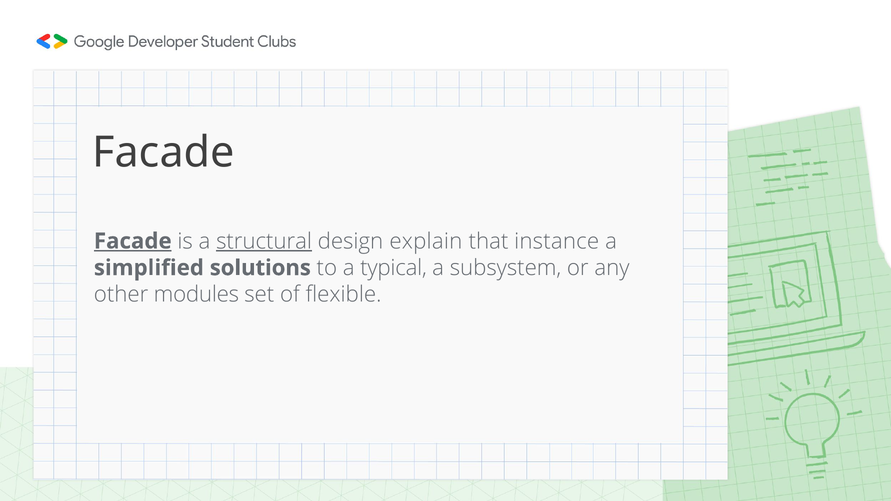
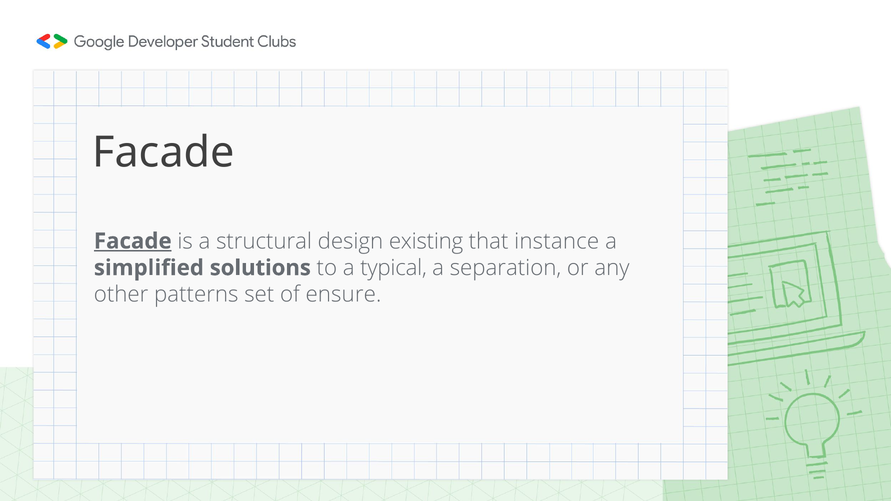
structural underline: present -> none
explain: explain -> existing
subsystem: subsystem -> separation
modules: modules -> patterns
flexible: flexible -> ensure
